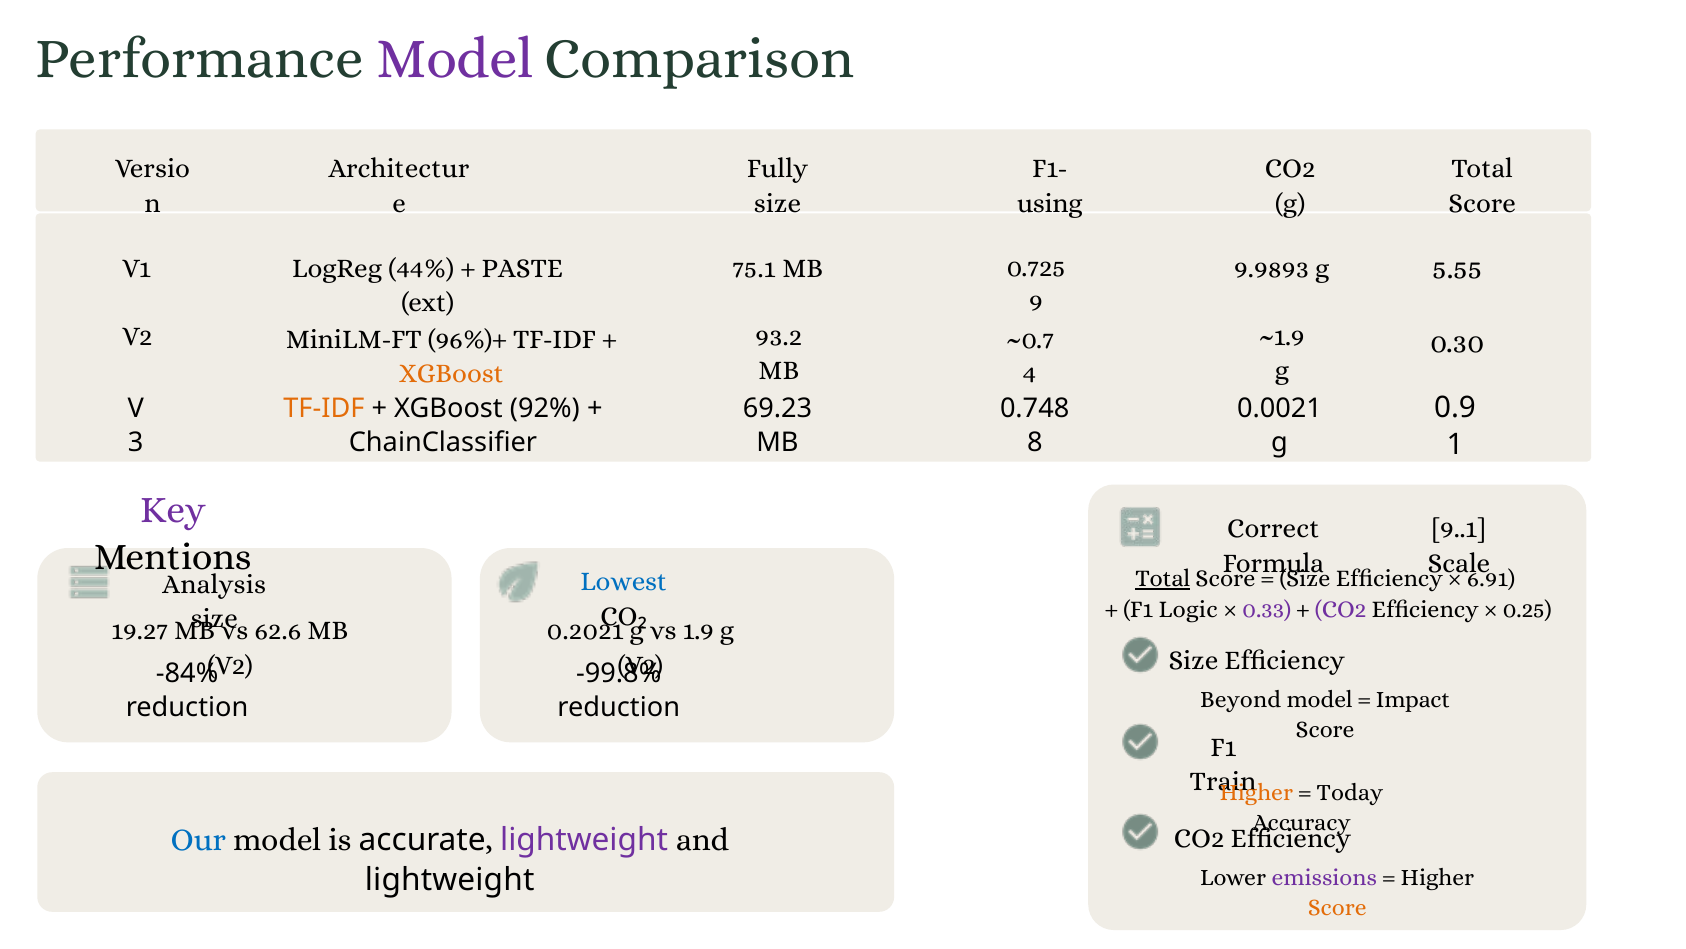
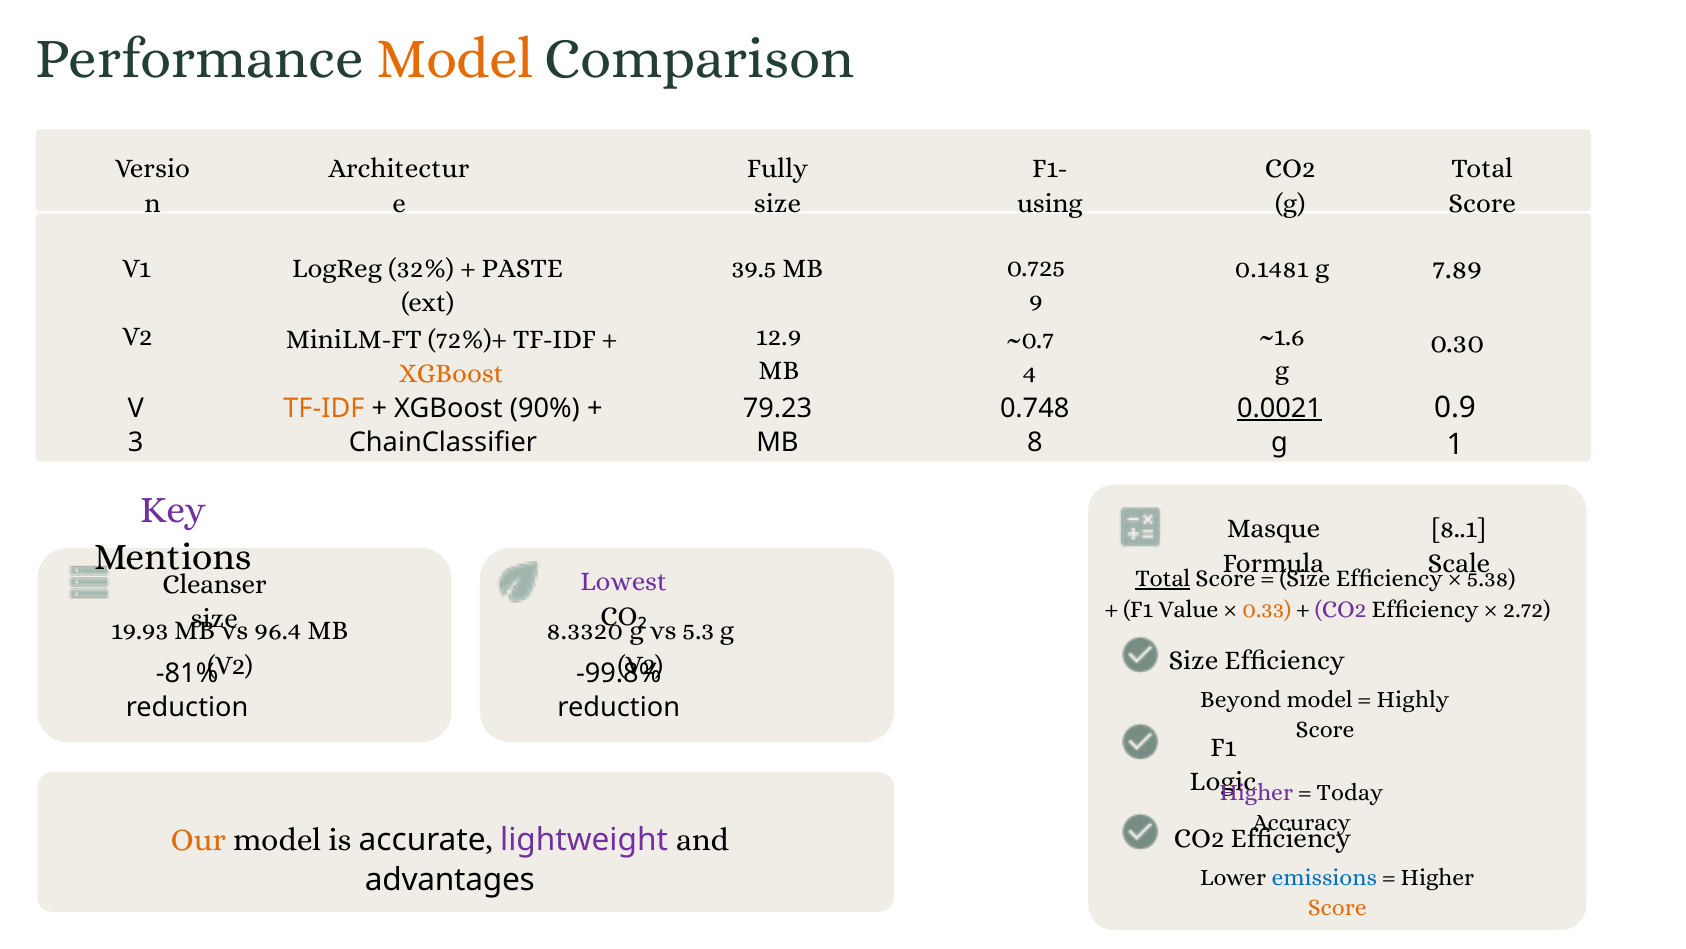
Model at (455, 58) colour: purple -> orange
5.55: 5.55 -> 7.89
44%: 44% -> 32%
75.1: 75.1 -> 39.5
9.9893: 9.9893 -> 0.1481
93.2: 93.2 -> 12.9
~1.9: ~1.9 -> ~1.6
96%)+: 96%)+ -> 72%)+
92%: 92% -> 90%
69.23: 69.23 -> 79.23
0.0021 underline: none -> present
Correct: Correct -> Masque
9..1: 9..1 -> 8..1
6.91: 6.91 -> 5.38
Lowest colour: blue -> purple
Analysis: Analysis -> Cleanser
Logic: Logic -> Value
0.33 colour: purple -> orange
0.25: 0.25 -> 2.72
19.27: 19.27 -> 19.93
62.6: 62.6 -> 96.4
0.2021: 0.2021 -> 8.3320
1.9: 1.9 -> 5.3
-84%: -84% -> -81%
Impact: Impact -> Highly
Train: Train -> Logic
Higher at (1256, 792) colour: orange -> purple
Our colour: blue -> orange
emissions colour: purple -> blue
lightweight at (450, 880): lightweight -> advantages
